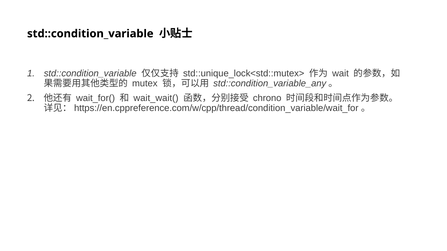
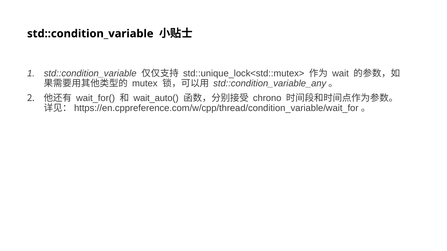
wait_wait(: wait_wait( -> wait_auto(
